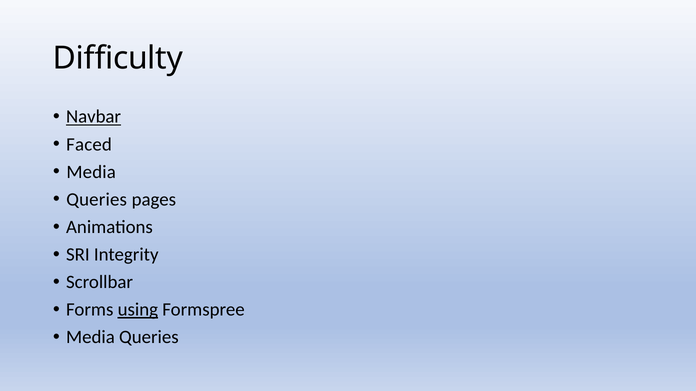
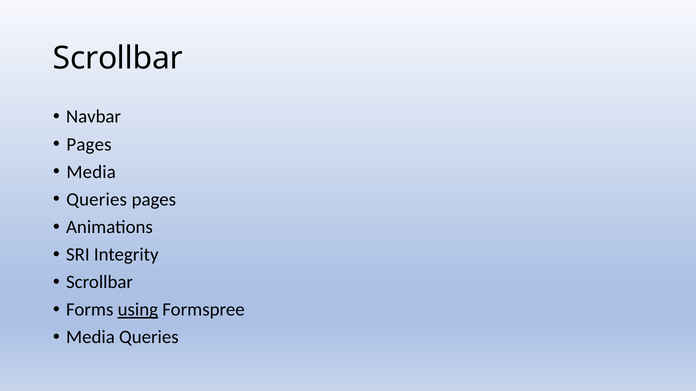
Difficulty at (118, 58): Difficulty -> Scrollbar
Navbar underline: present -> none
Faced at (89, 144): Faced -> Pages
